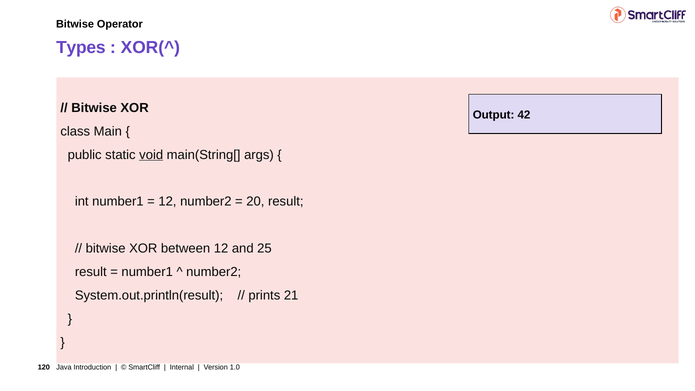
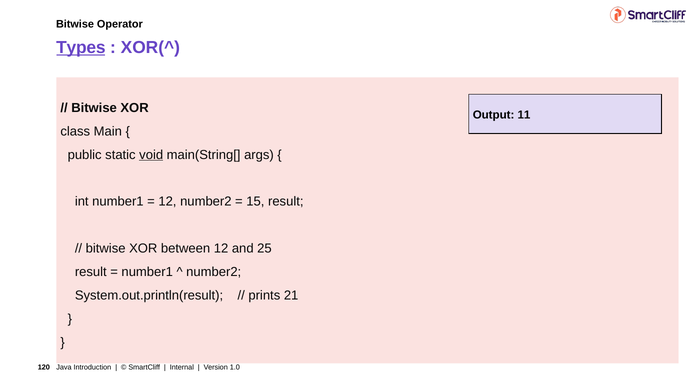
Types underline: none -> present
42: 42 -> 11
20: 20 -> 15
